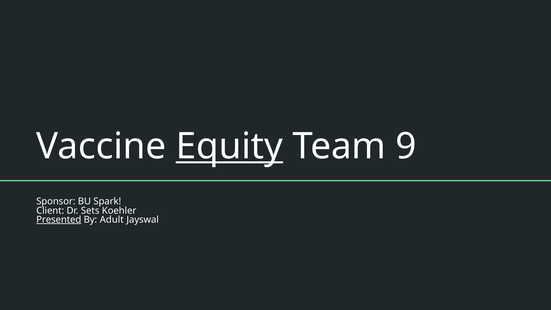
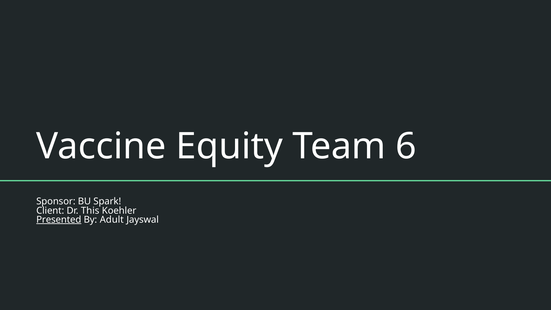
Equity underline: present -> none
9: 9 -> 6
Sets: Sets -> This
